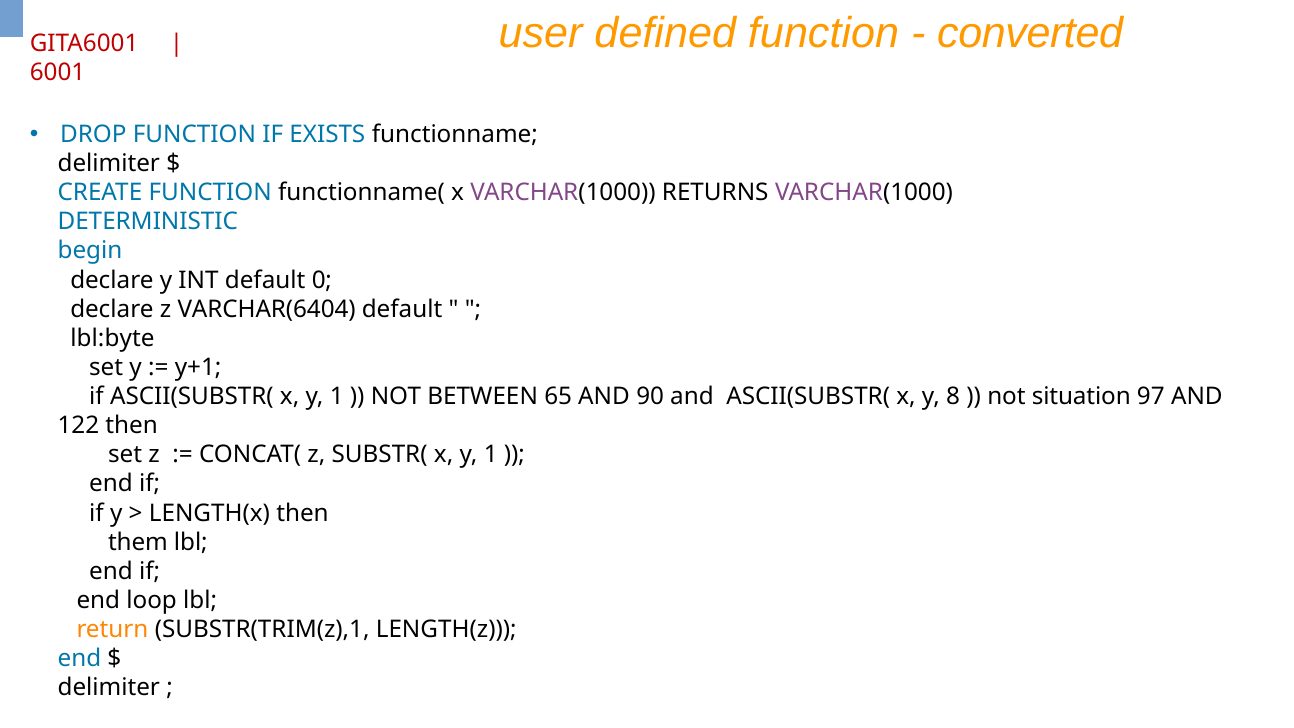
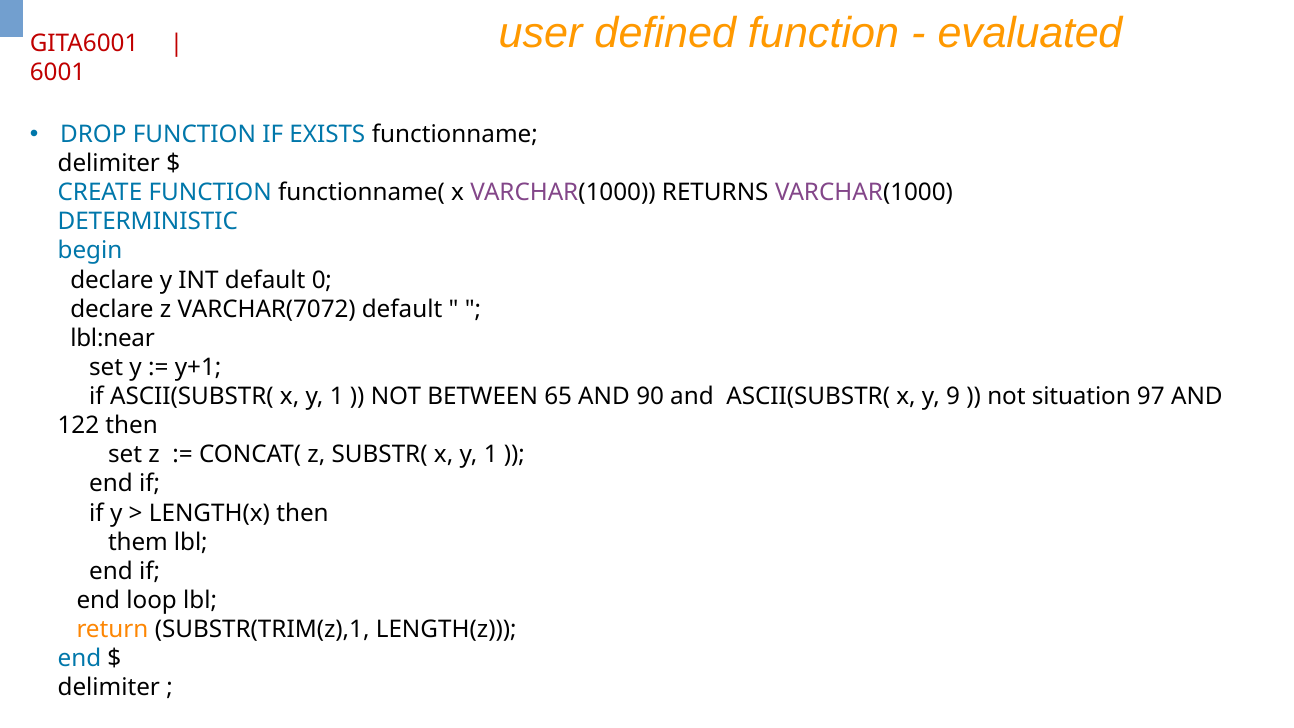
converted: converted -> evaluated
VARCHAR(6404: VARCHAR(6404 -> VARCHAR(7072
lbl:byte: lbl:byte -> lbl:near
8: 8 -> 9
